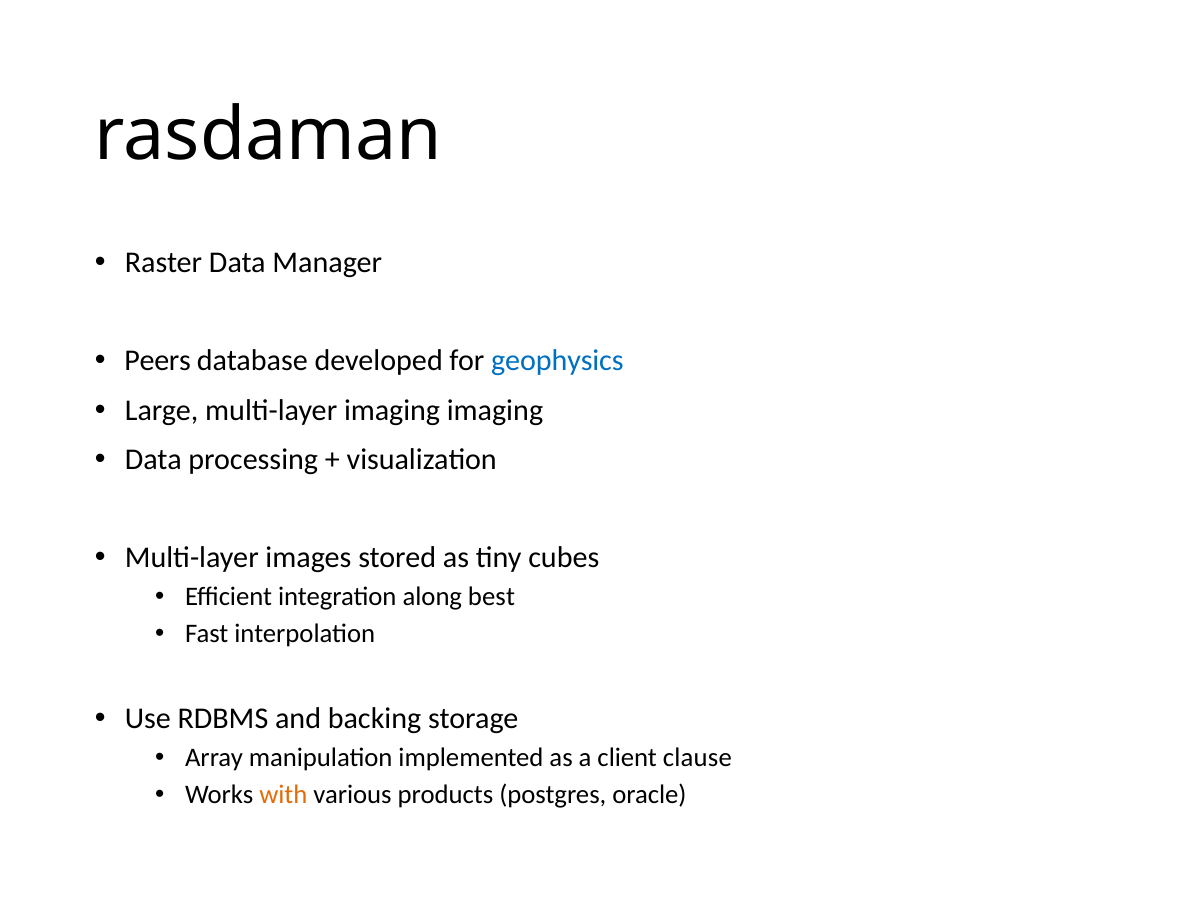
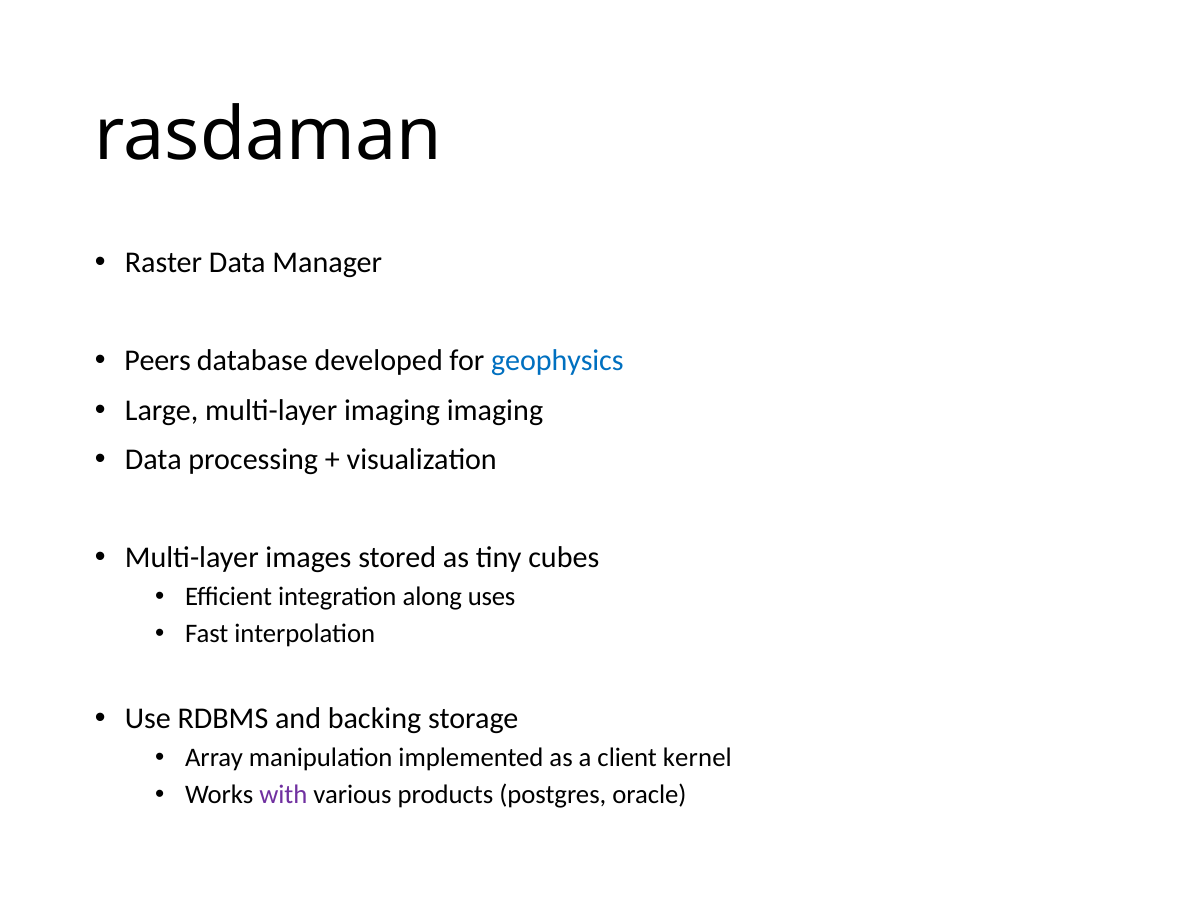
best: best -> uses
clause: clause -> kernel
with colour: orange -> purple
